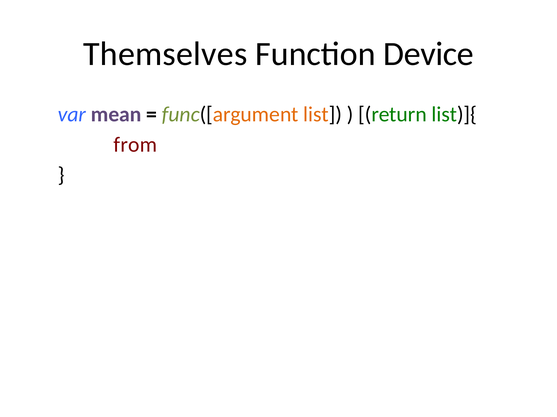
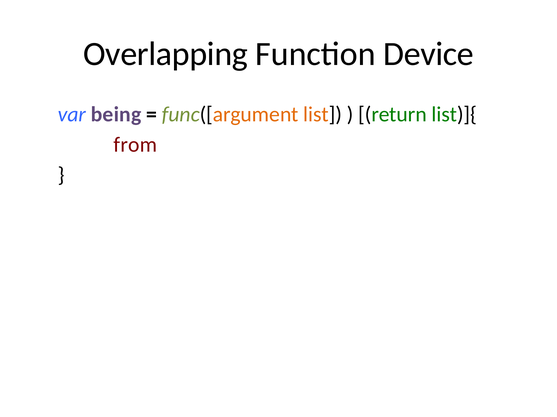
Themselves: Themselves -> Overlapping
mean: mean -> being
